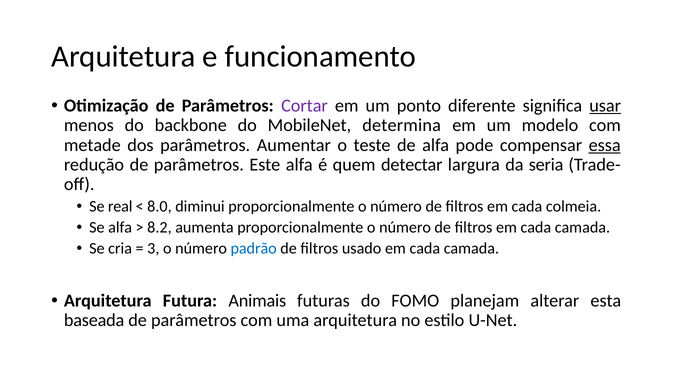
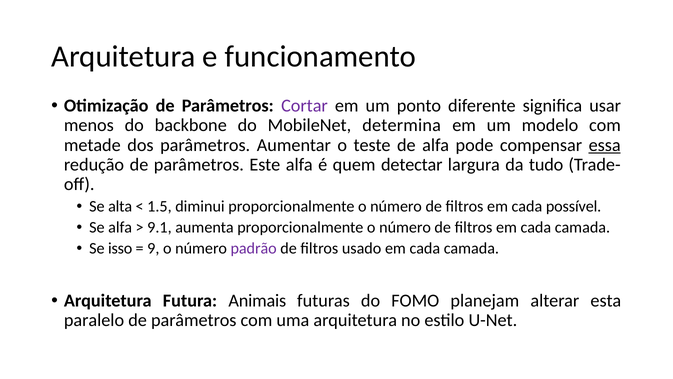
usar underline: present -> none
seria: seria -> tudo
real: real -> alta
8.0: 8.0 -> 1.5
colmeia: colmeia -> possível
8.2: 8.2 -> 9.1
cria: cria -> isso
3: 3 -> 9
padrão colour: blue -> purple
baseada: baseada -> paralelo
